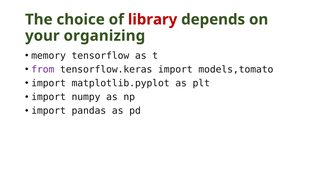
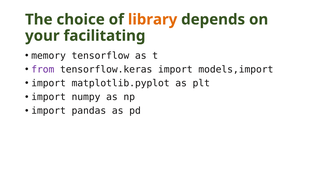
library colour: red -> orange
organizing: organizing -> facilitating
models,tomato: models,tomato -> models,import
